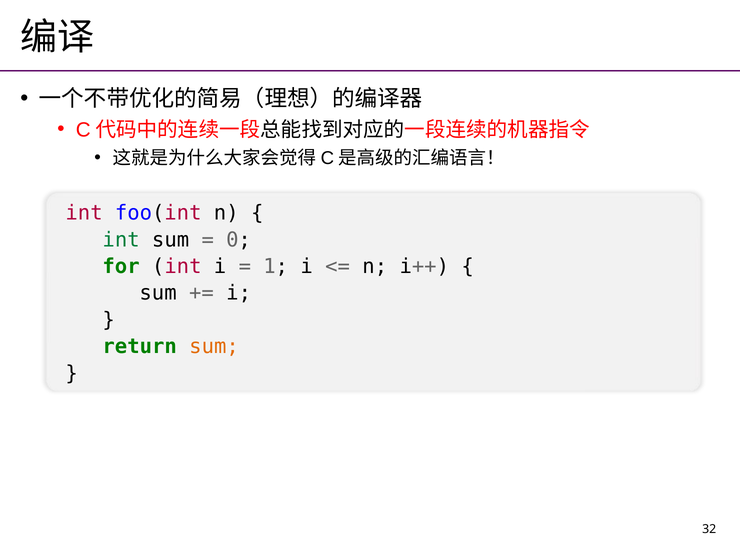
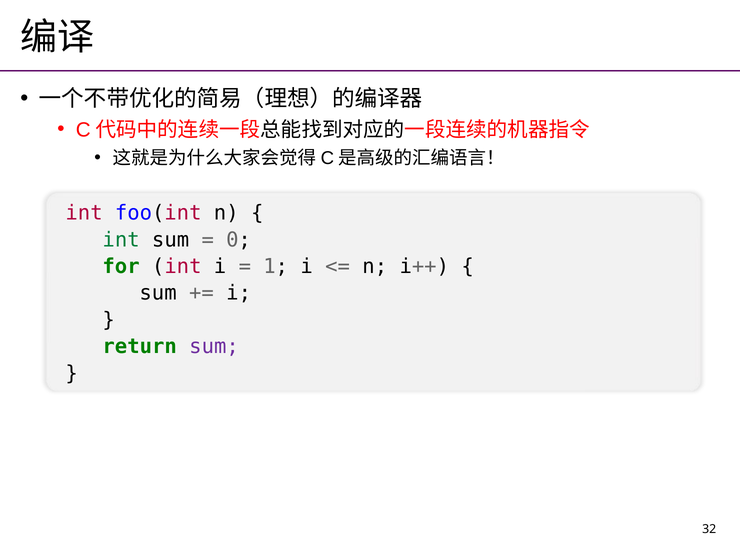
sum at (214, 347) colour: orange -> purple
